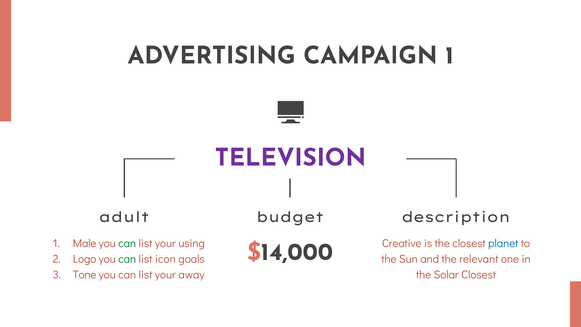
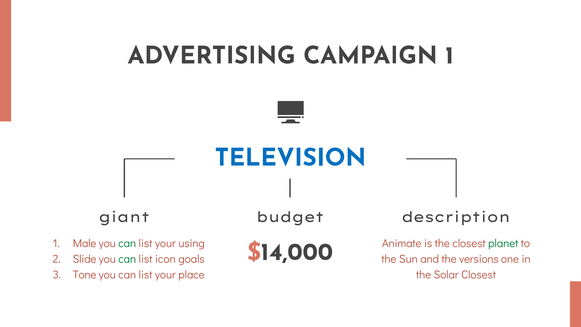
TELEVISION colour: purple -> blue
adult: adult -> giant
Creative: Creative -> Animate
planet colour: blue -> green
Logo: Logo -> Slide
relevant: relevant -> versions
away: away -> place
